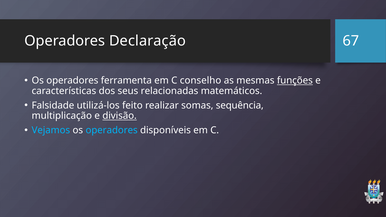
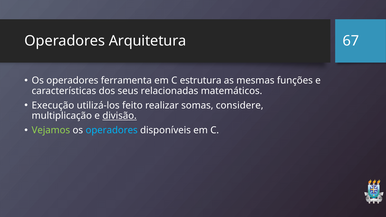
Declaração: Declaração -> Arquitetura
conselho: conselho -> estrutura
funções underline: present -> none
Falsidade: Falsidade -> Execução
sequência: sequência -> considere
Vejamos colour: light blue -> light green
